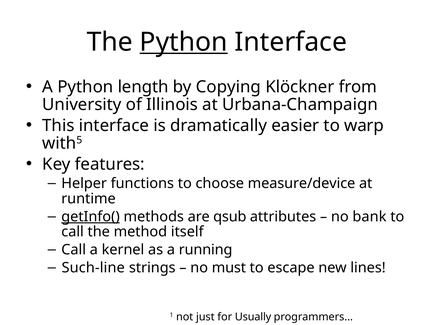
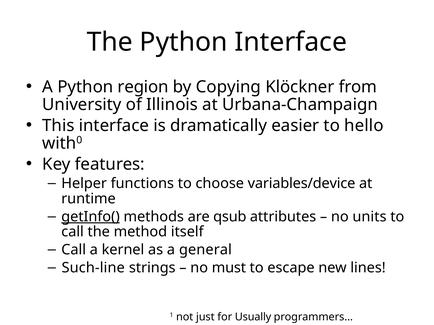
Python at (184, 42) underline: present -> none
length: length -> region
warp: warp -> hello
5: 5 -> 0
measure/device: measure/device -> variables/device
bank: bank -> units
running: running -> general
